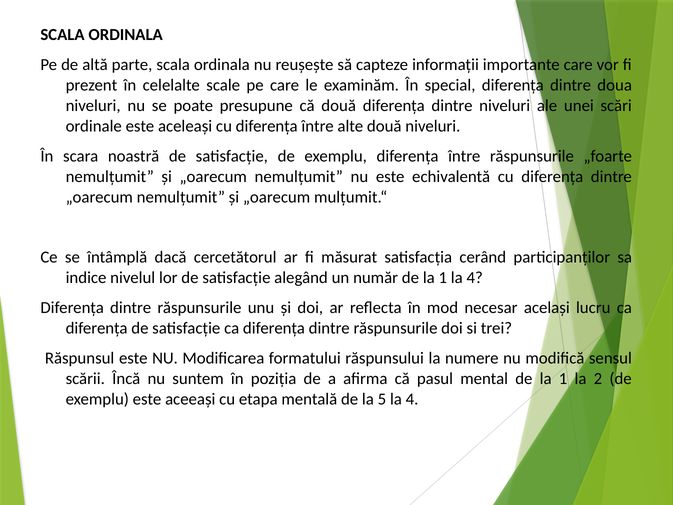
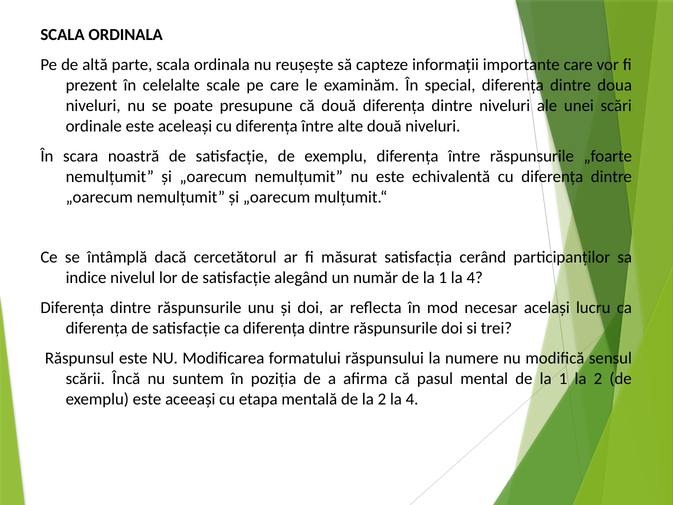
de la 5: 5 -> 2
